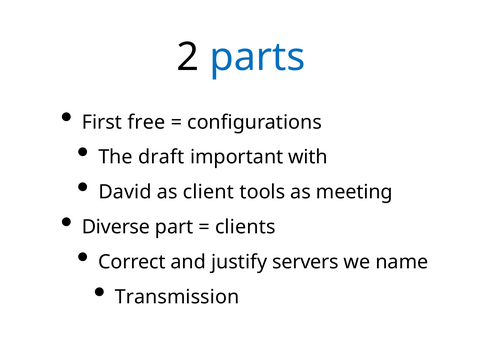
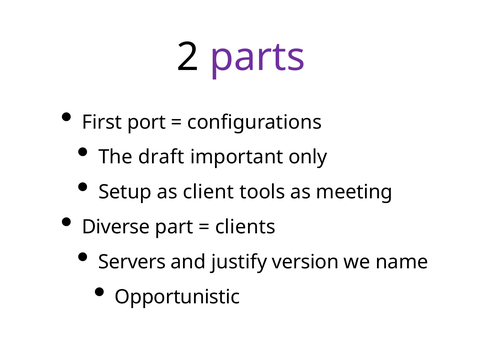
parts colour: blue -> purple
free: free -> port
with: with -> only
David: David -> Setup
Correct: Correct -> Servers
servers: servers -> version
Transmission: Transmission -> Opportunistic
